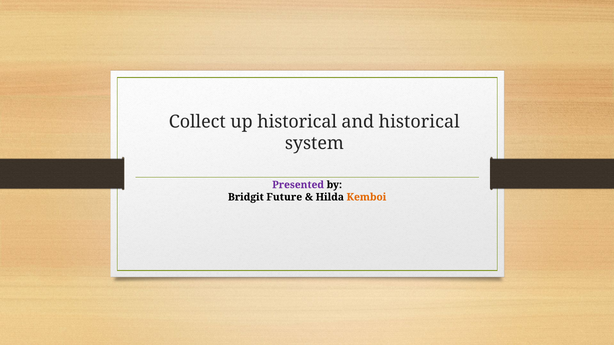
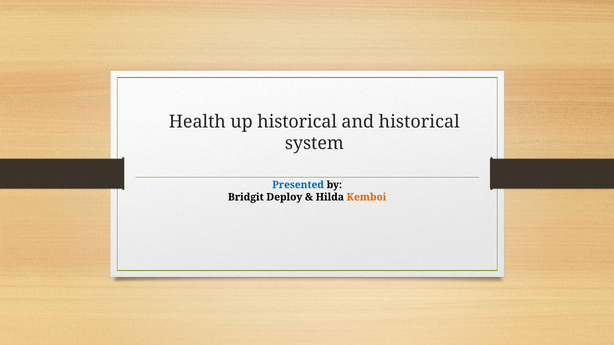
Collect: Collect -> Health
Presented colour: purple -> blue
Future: Future -> Deploy
